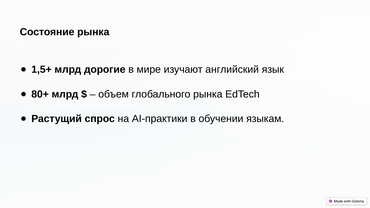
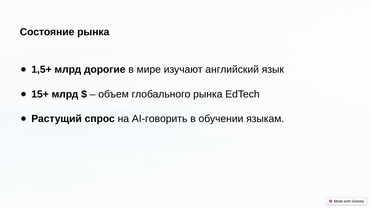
80+: 80+ -> 15+
AI-практики: AI-практики -> AI-говорить
